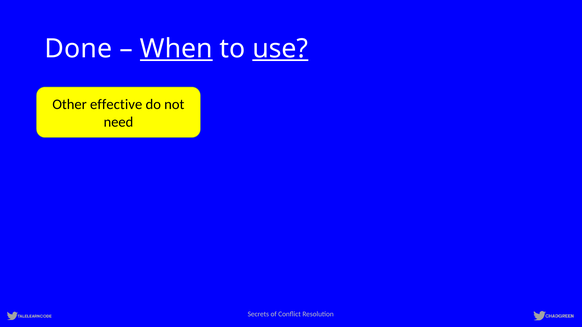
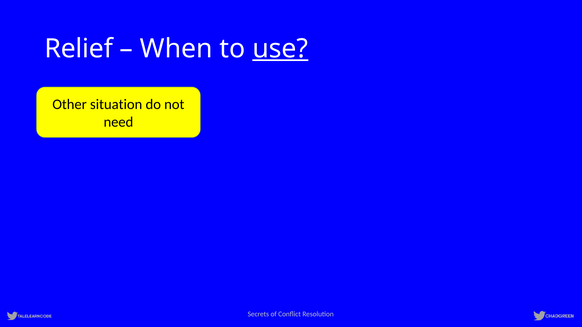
Done: Done -> Relief
When underline: present -> none
effective: effective -> situation
